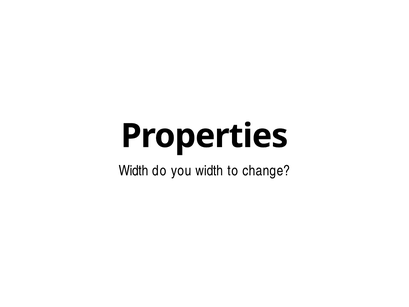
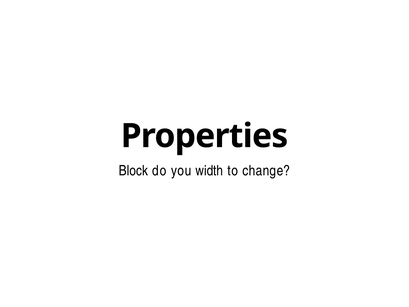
Width at (134, 171): Width -> Block
